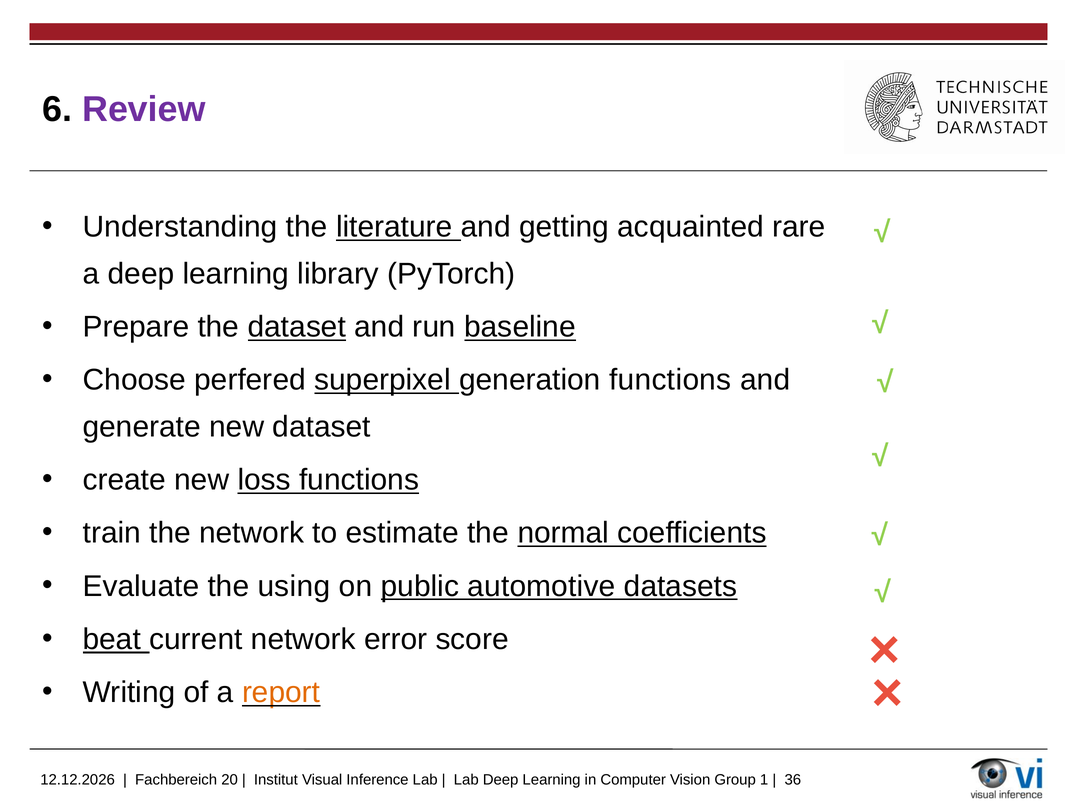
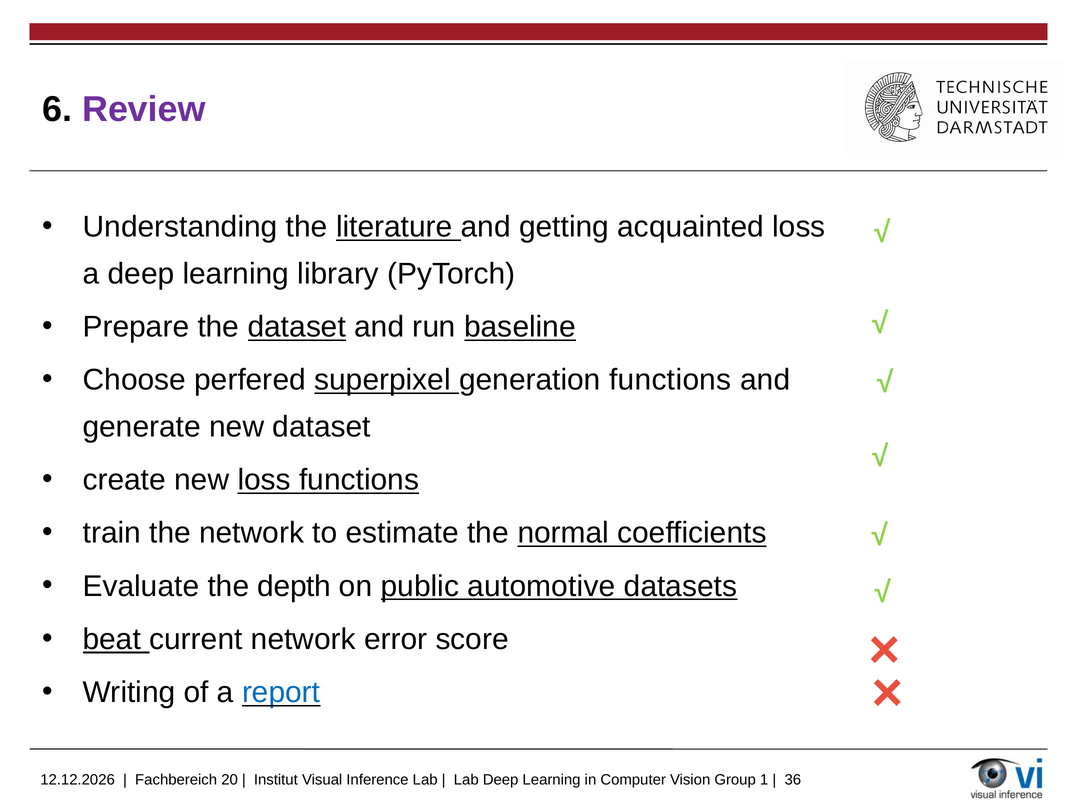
acquainted rare: rare -> loss
using: using -> depth
report colour: orange -> blue
